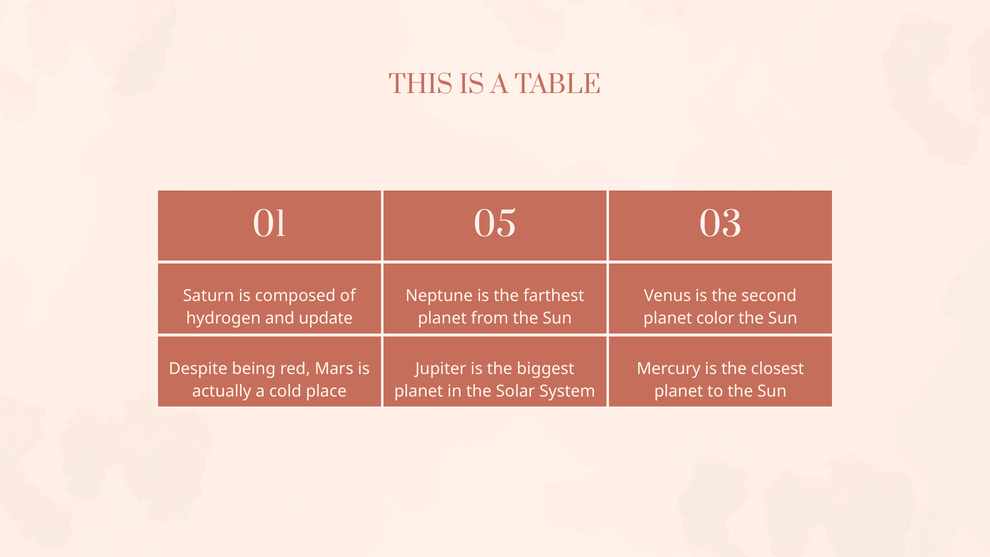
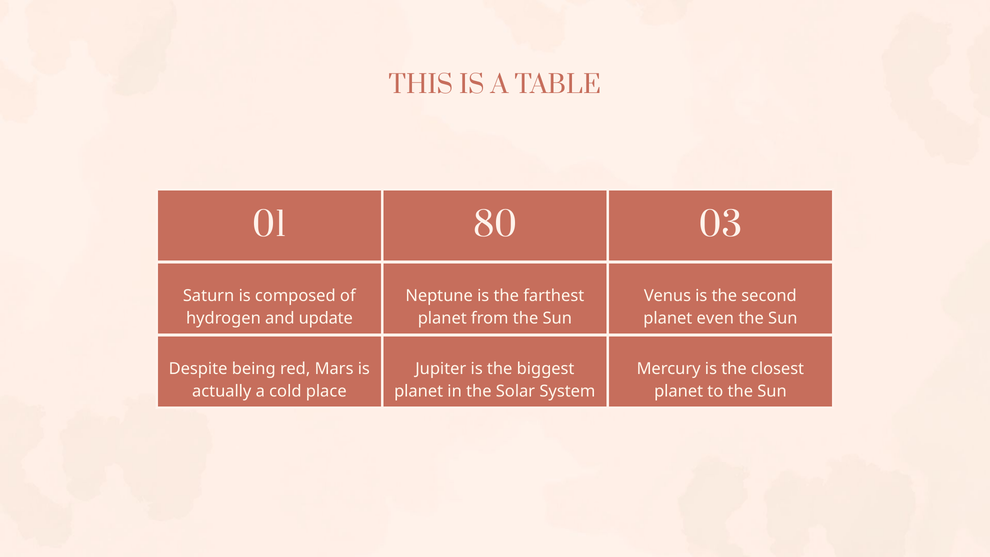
05: 05 -> 80
color: color -> even
